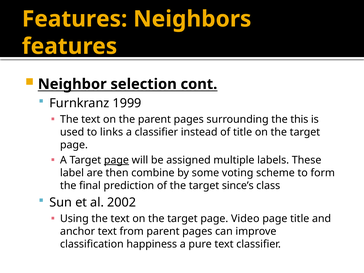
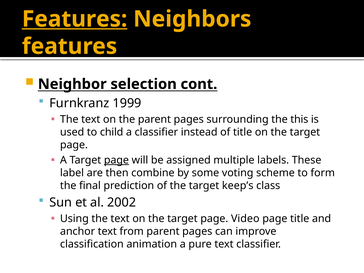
Features at (75, 19) underline: none -> present
links: links -> child
since’s: since’s -> keep’s
happiness: happiness -> animation
